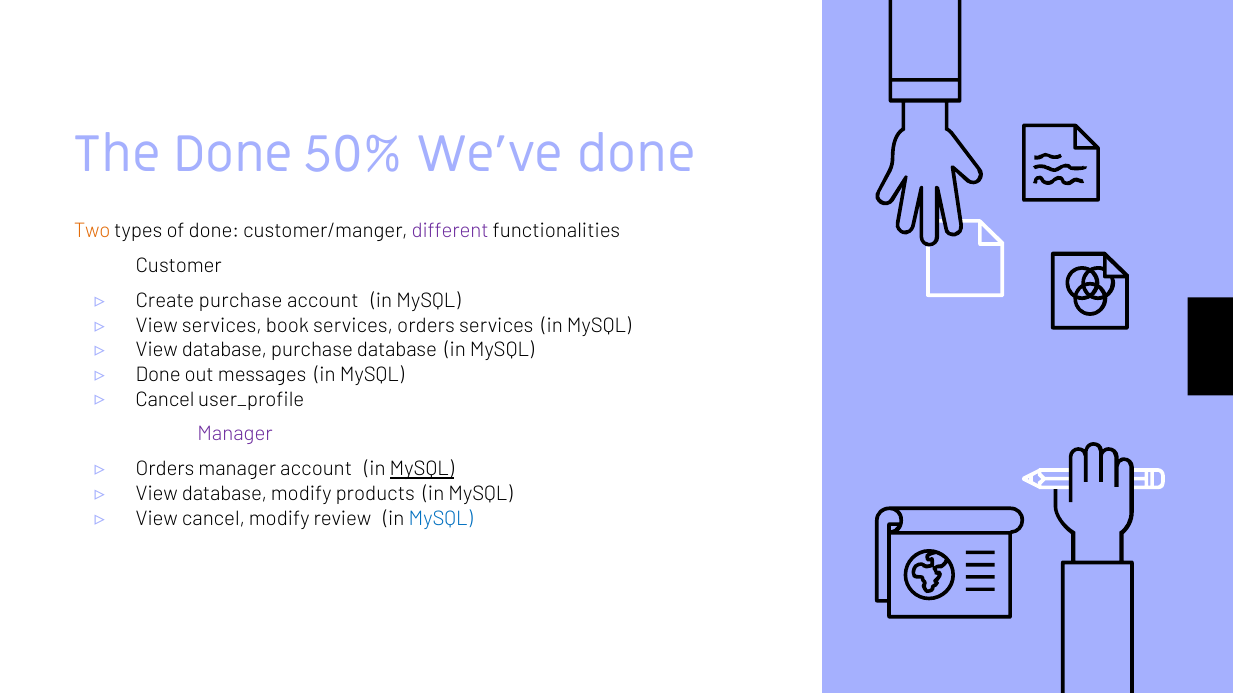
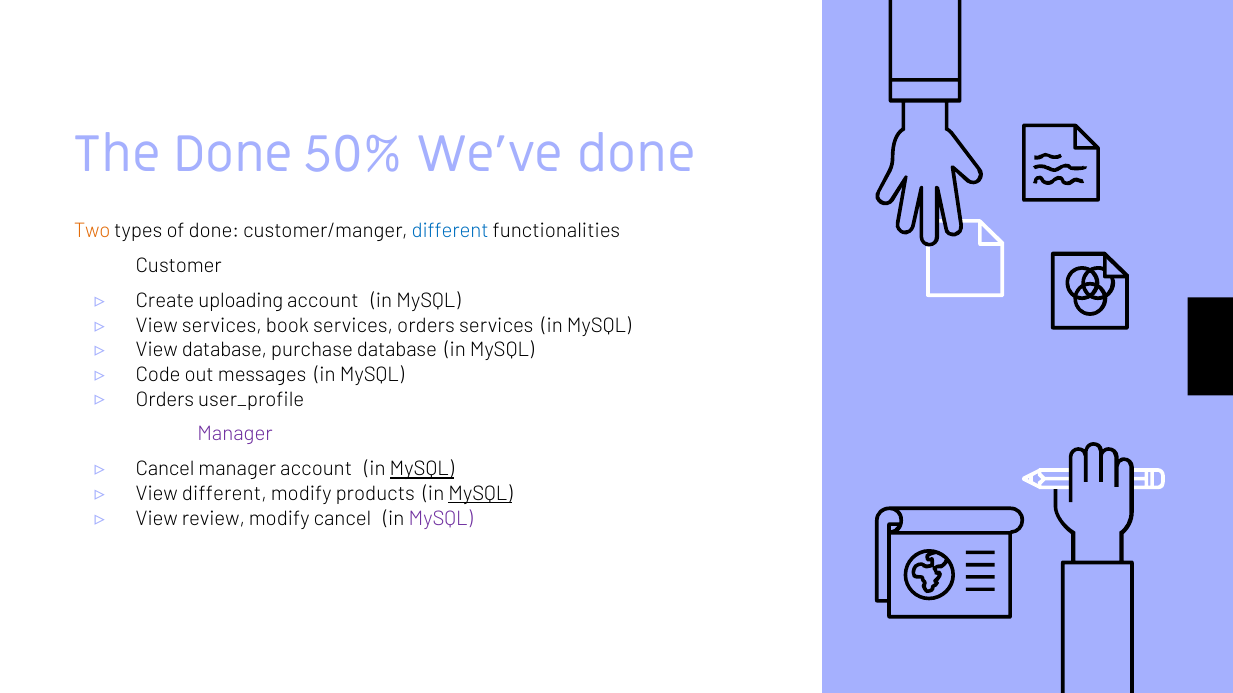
different at (450, 231) colour: purple -> blue
Create purchase: purchase -> uploading
Done at (158, 375): Done -> Code
Cancel at (165, 400): Cancel -> Orders
Orders at (165, 469): Orders -> Cancel
database at (225, 494): database -> different
MySQL at (480, 494) underline: none -> present
View cancel: cancel -> review
modify review: review -> cancel
MySQL at (441, 519) colour: blue -> purple
